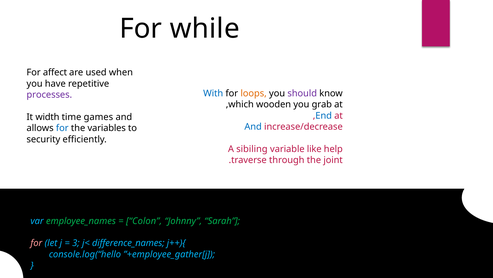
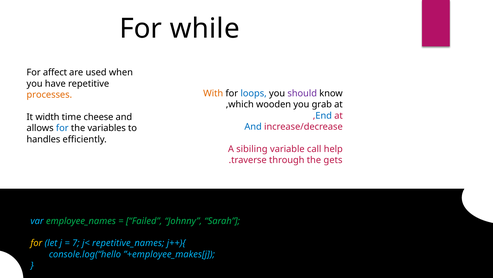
With colour: blue -> orange
loops colour: orange -> blue
processes colour: purple -> orange
games: games -> cheese
security: security -> handles
like: like -> call
joint: joint -> gets
Colon: Colon -> Failed
for at (36, 243) colour: pink -> yellow
3: 3 -> 7
difference_names: difference_names -> repetitive_names
”+employee_gather[j: ”+employee_gather[j -> ”+employee_makes[j
